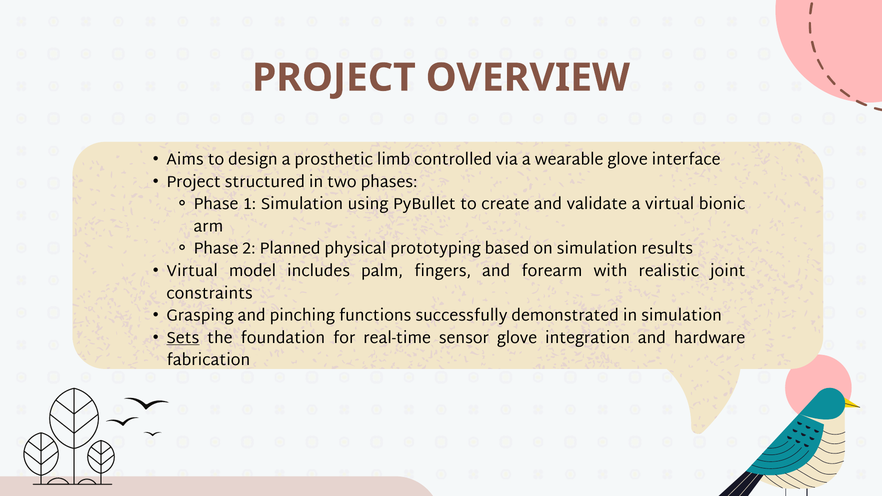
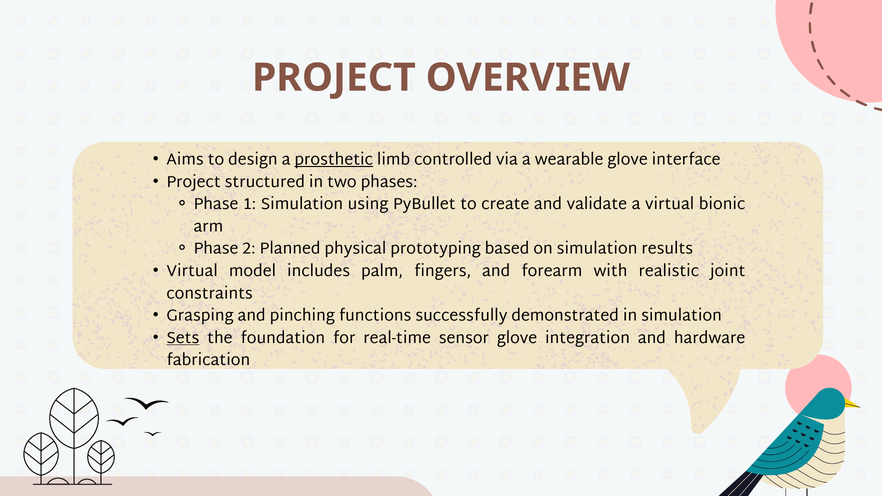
prosthetic underline: none -> present
